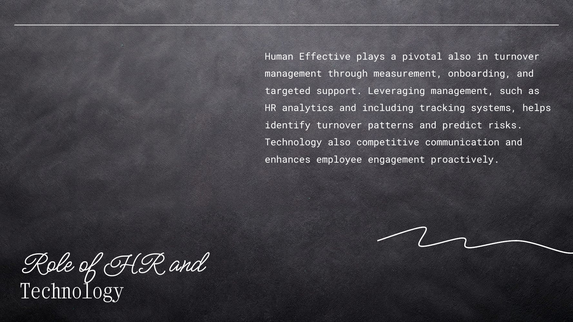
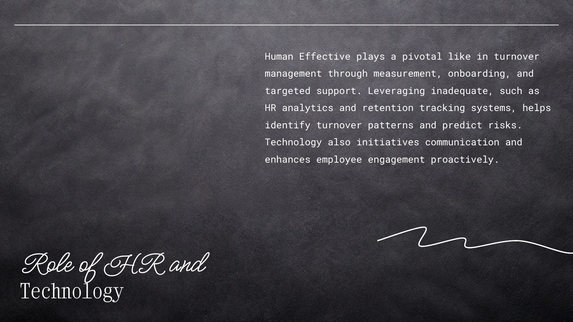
pivotal also: also -> like
Leveraging management: management -> inadequate
including: including -> retention
competitive: competitive -> initiatives
